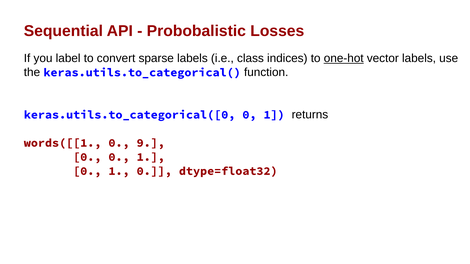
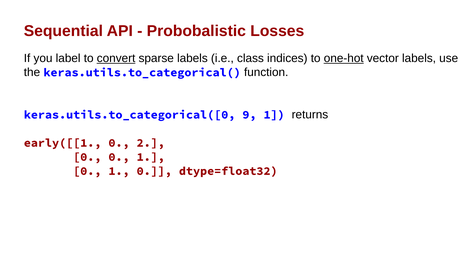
convert underline: none -> present
keras.utils.to_categorical([0 0: 0 -> 9
words([[1: words([[1 -> early([[1
9: 9 -> 2
